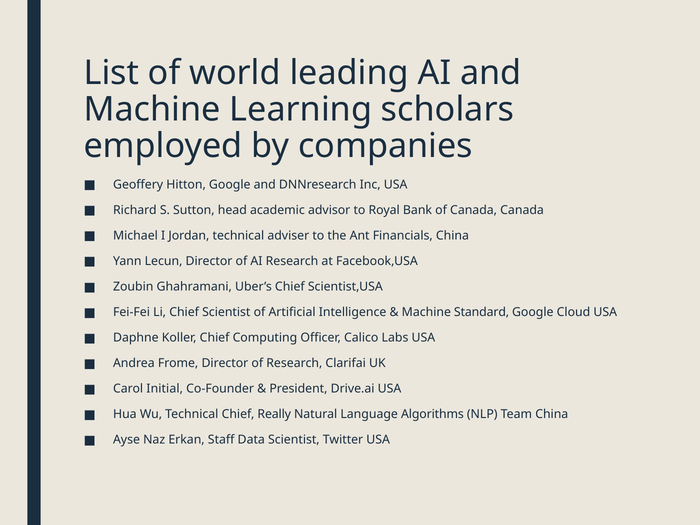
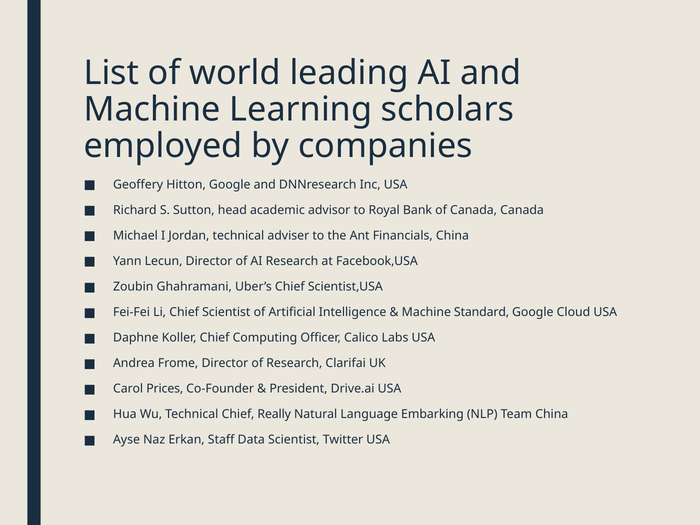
Initial: Initial -> Prices
Algorithms: Algorithms -> Embarking
